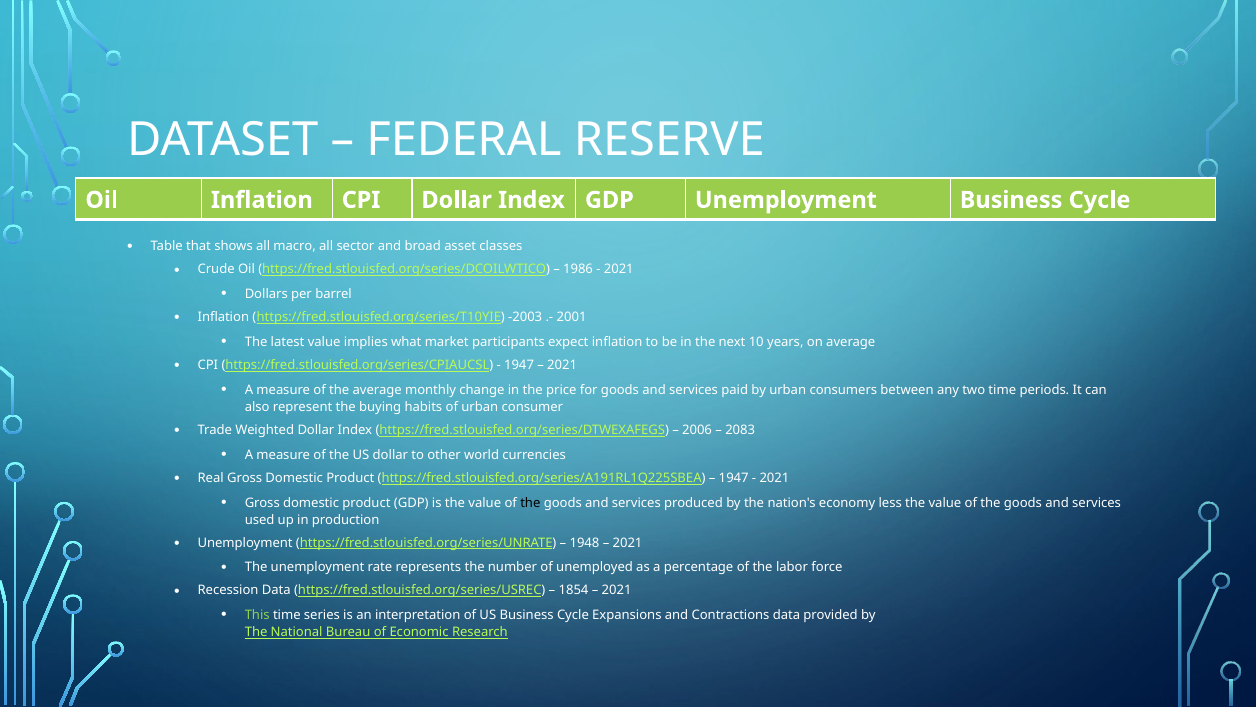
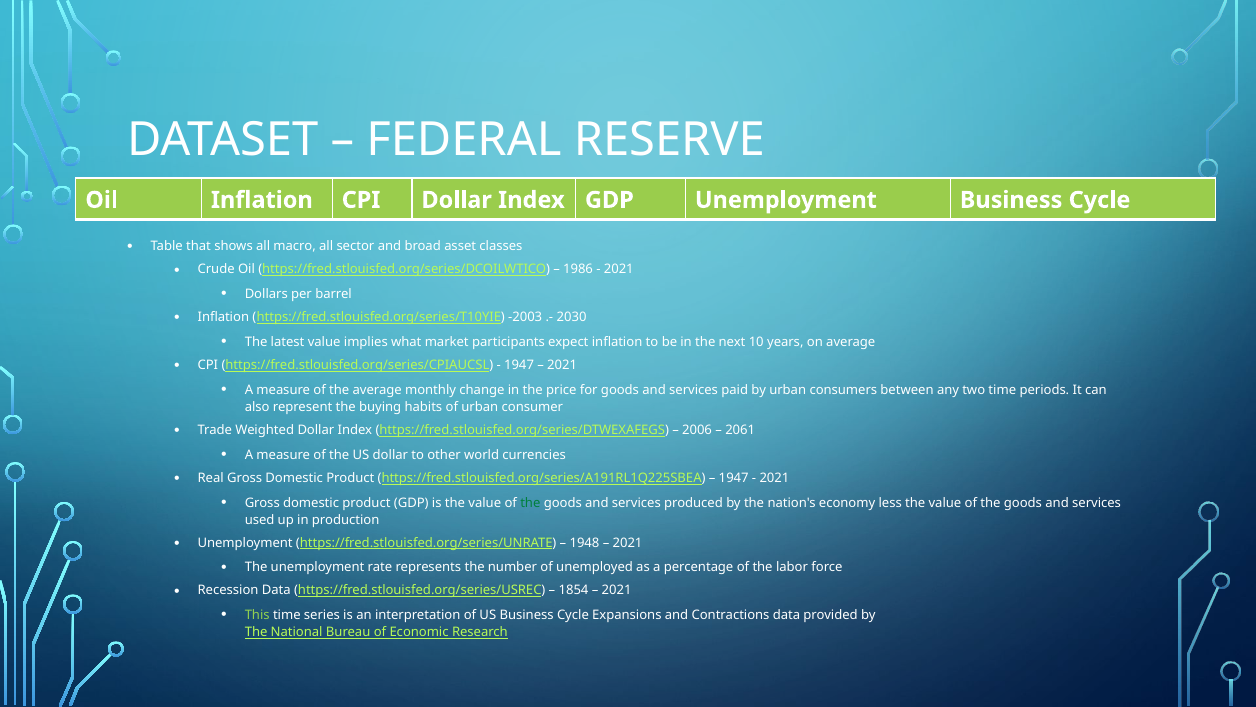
2001: 2001 -> 2030
2083: 2083 -> 2061
the at (530, 502) colour: black -> green
